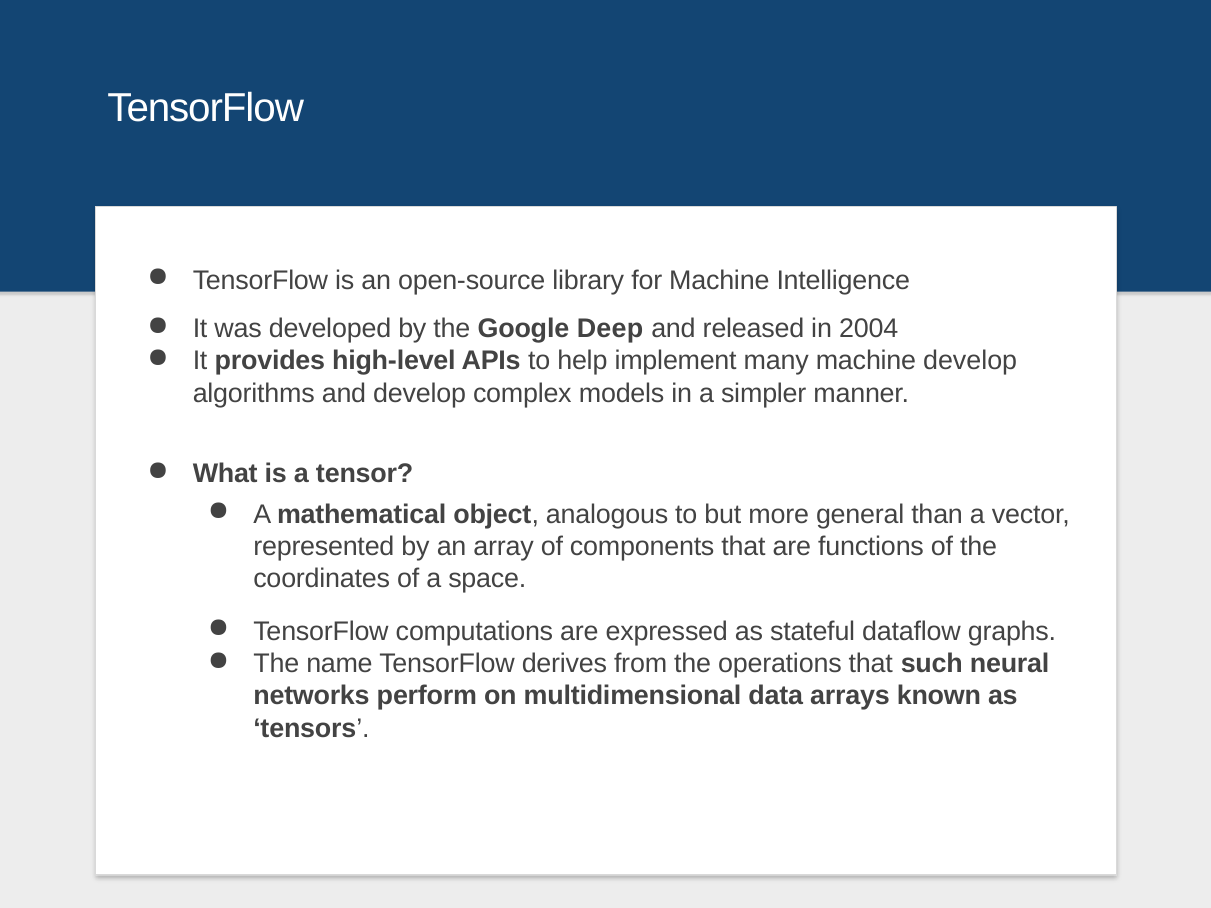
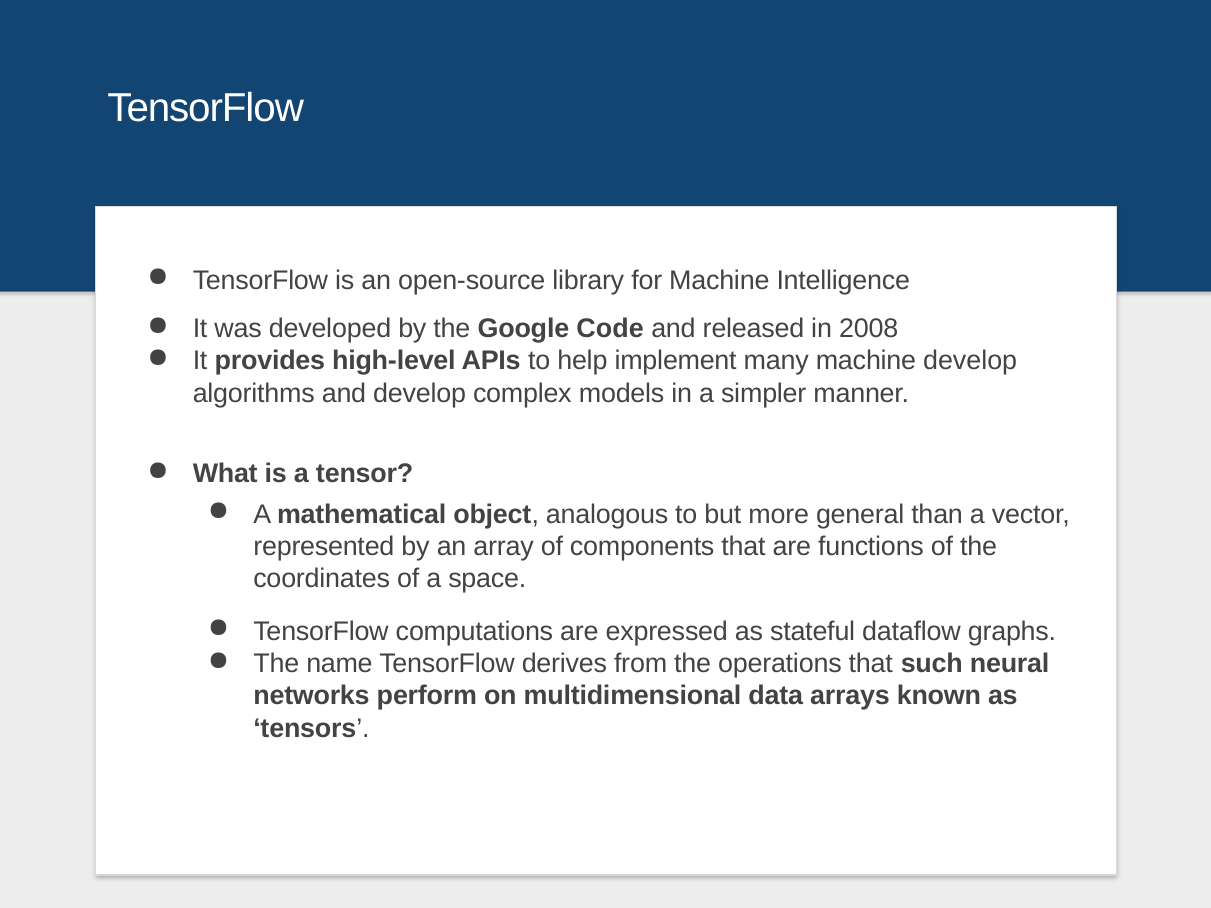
Deep: Deep -> Code
2004: 2004 -> 2008
